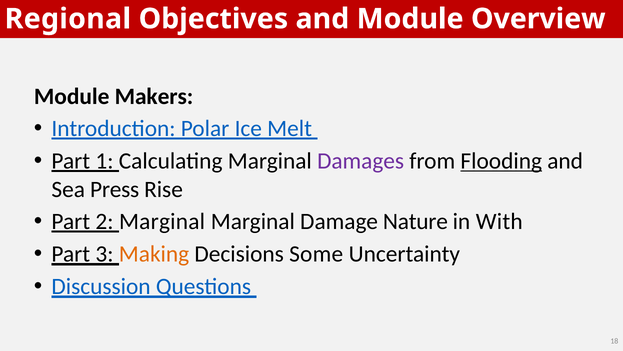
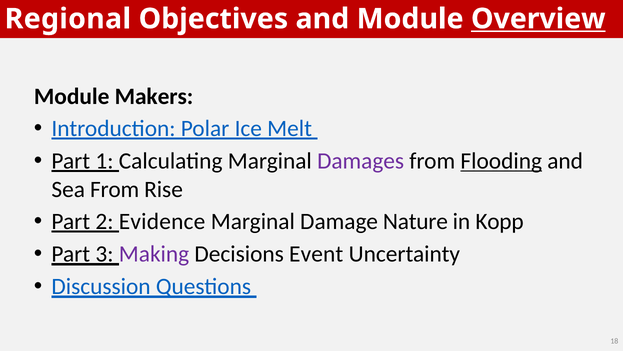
Overview underline: none -> present
Sea Press: Press -> From
Marginal at (162, 221): Marginal -> Evidence
With: With -> Kopp
Making colour: orange -> purple
Some: Some -> Event
